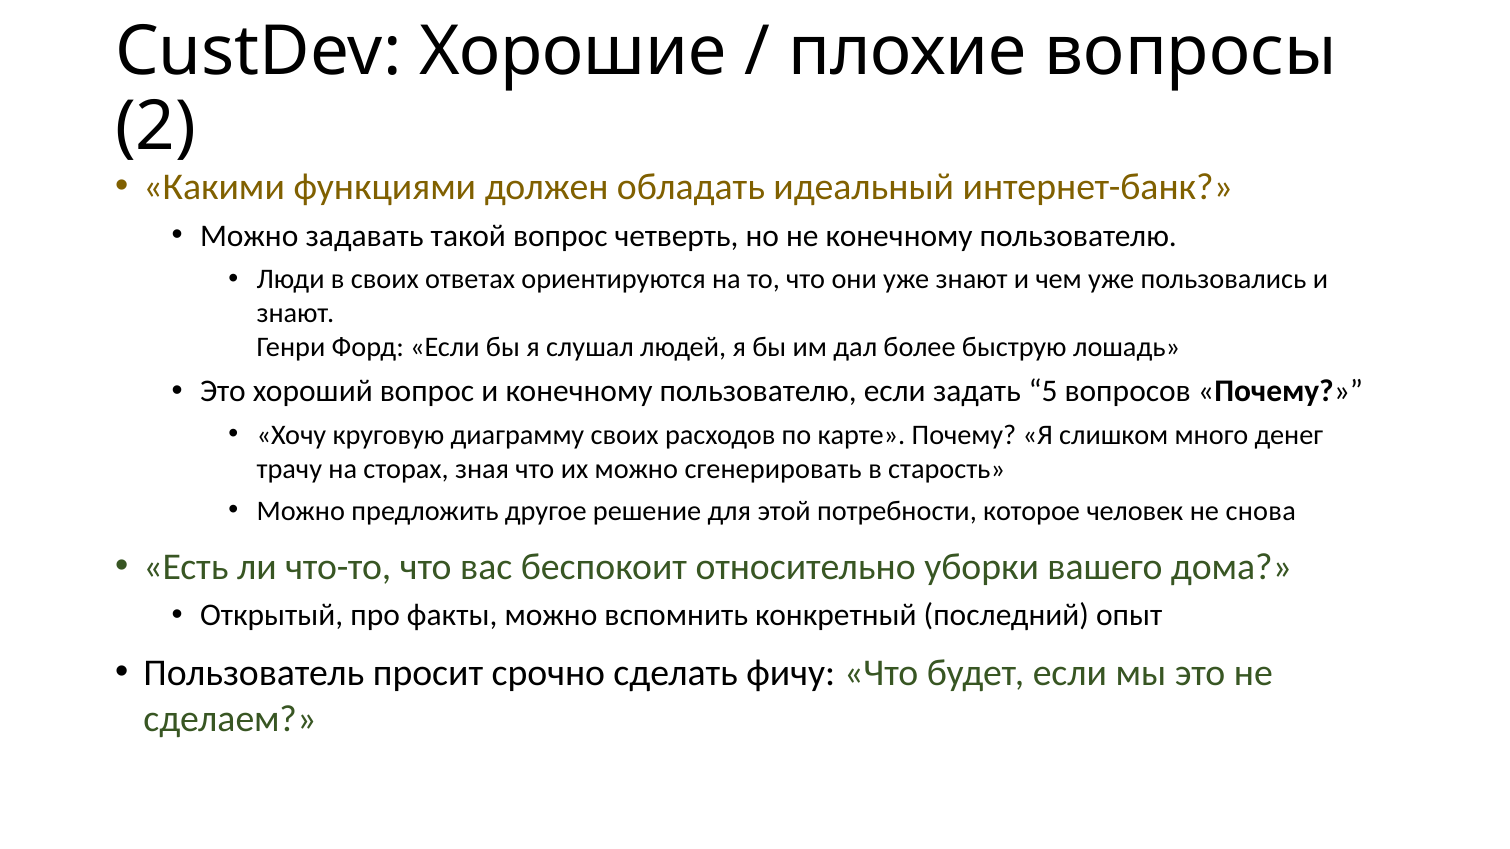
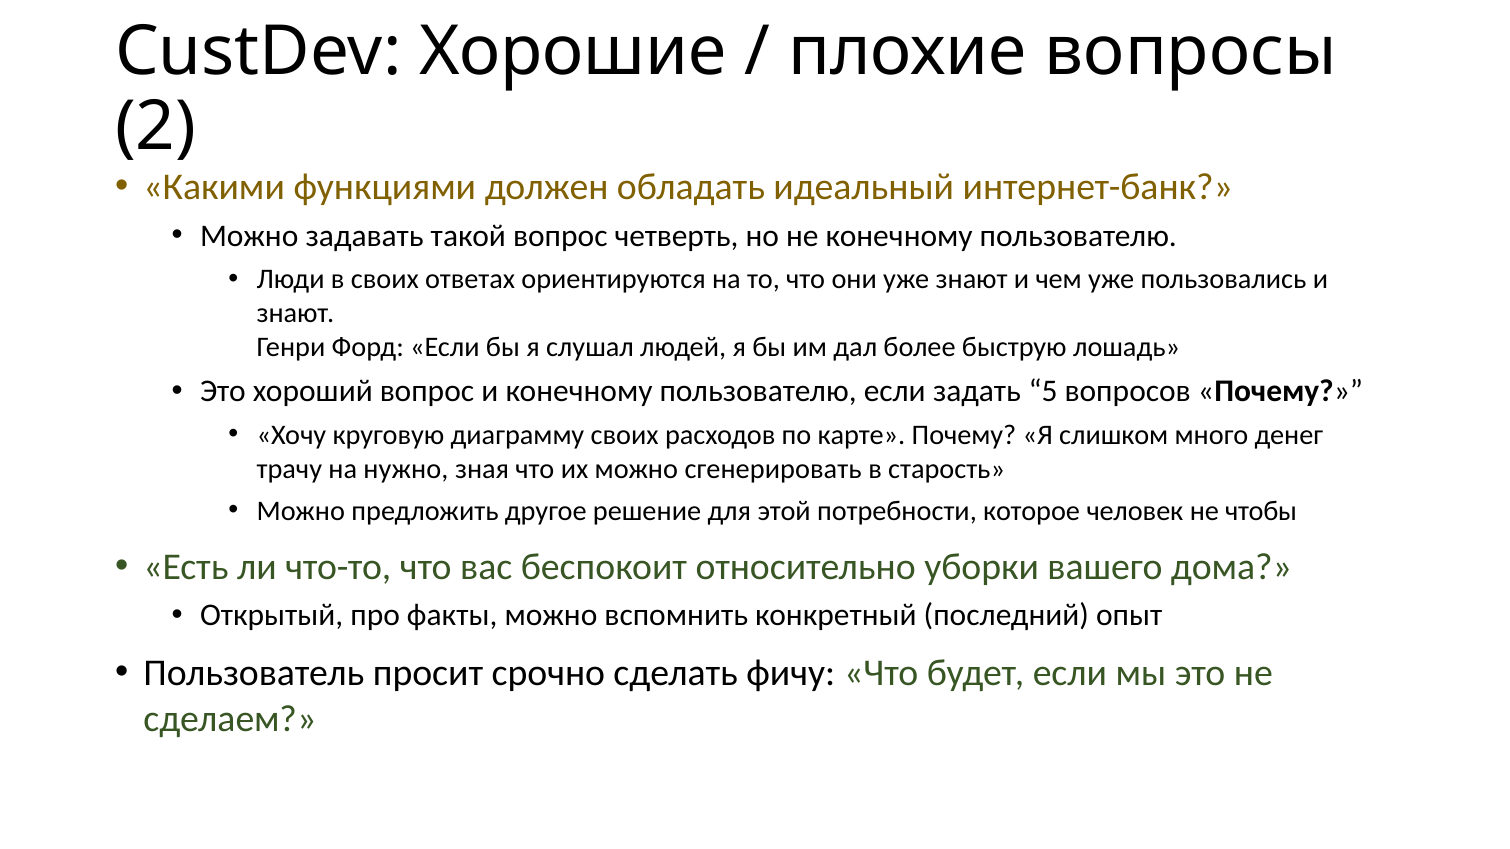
сторах: сторах -> нужно
снова: снова -> чтобы
